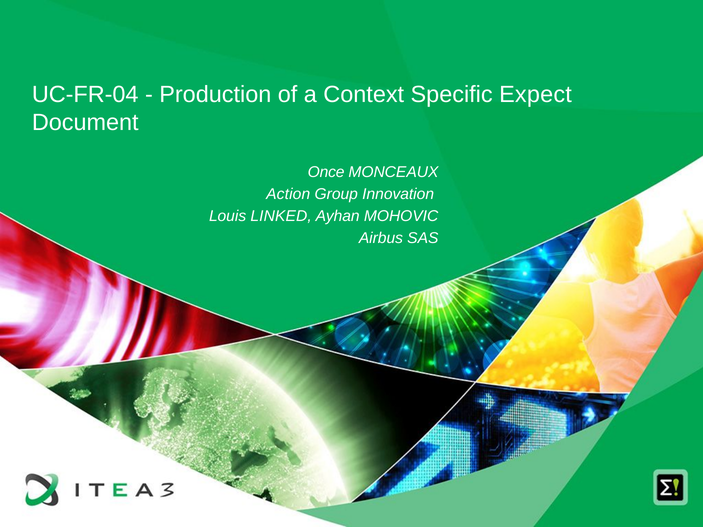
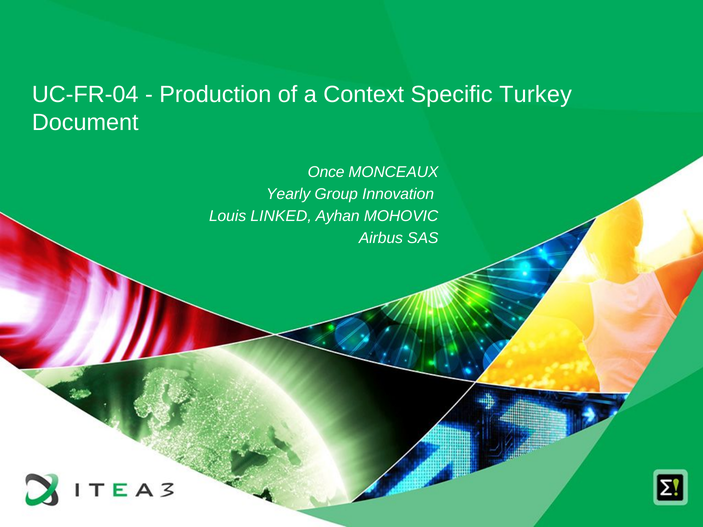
Expect: Expect -> Turkey
Action: Action -> Yearly
